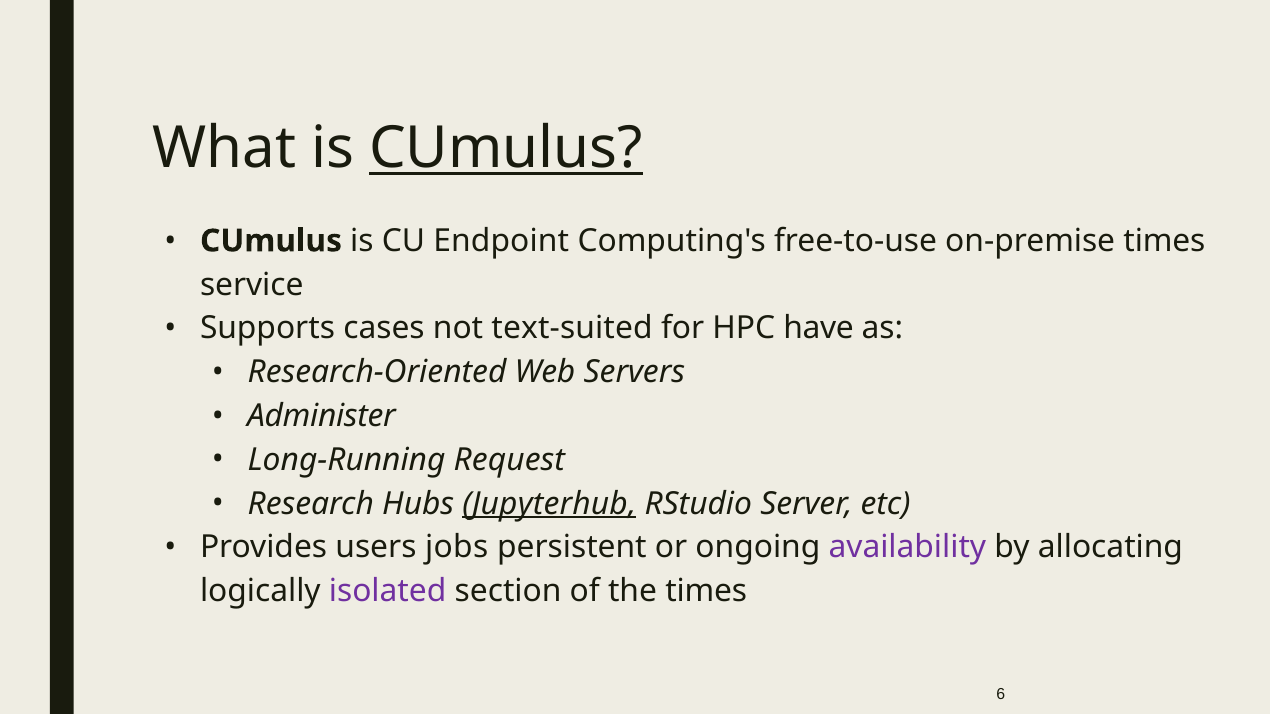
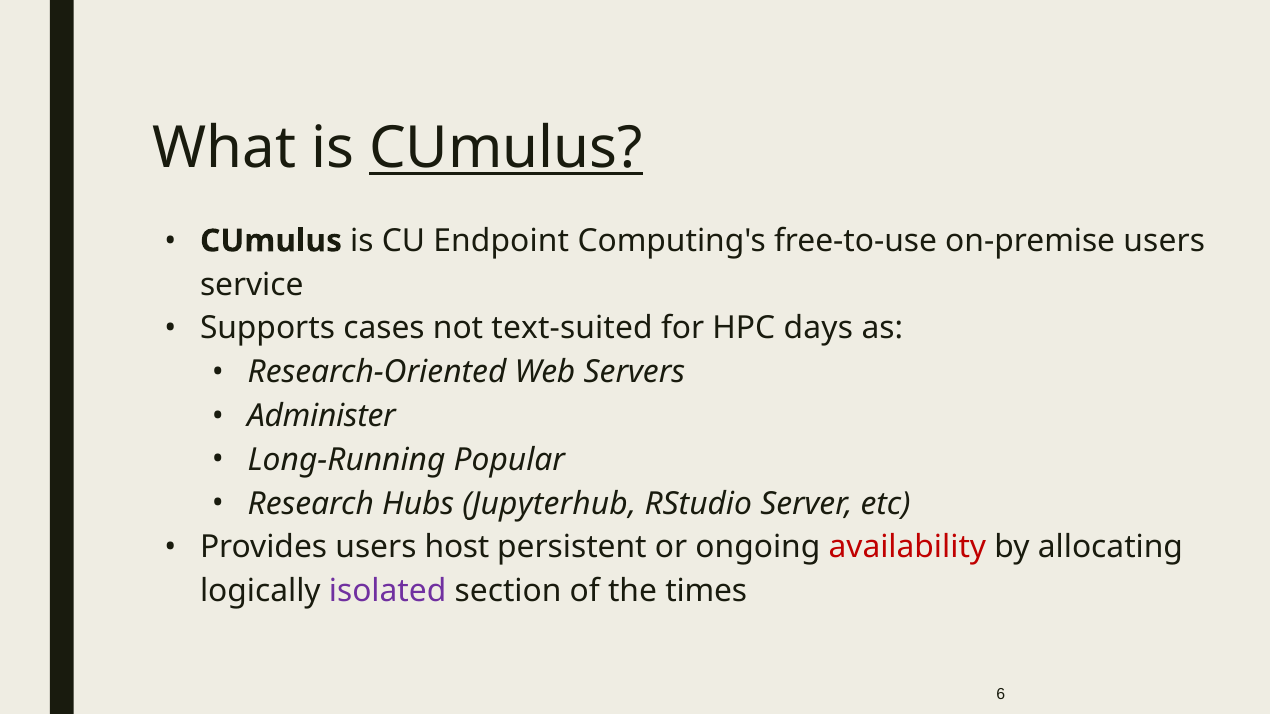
on-premise times: times -> users
have: have -> days
Request: Request -> Popular
Jupyterhub underline: present -> none
jobs: jobs -> host
availability colour: purple -> red
